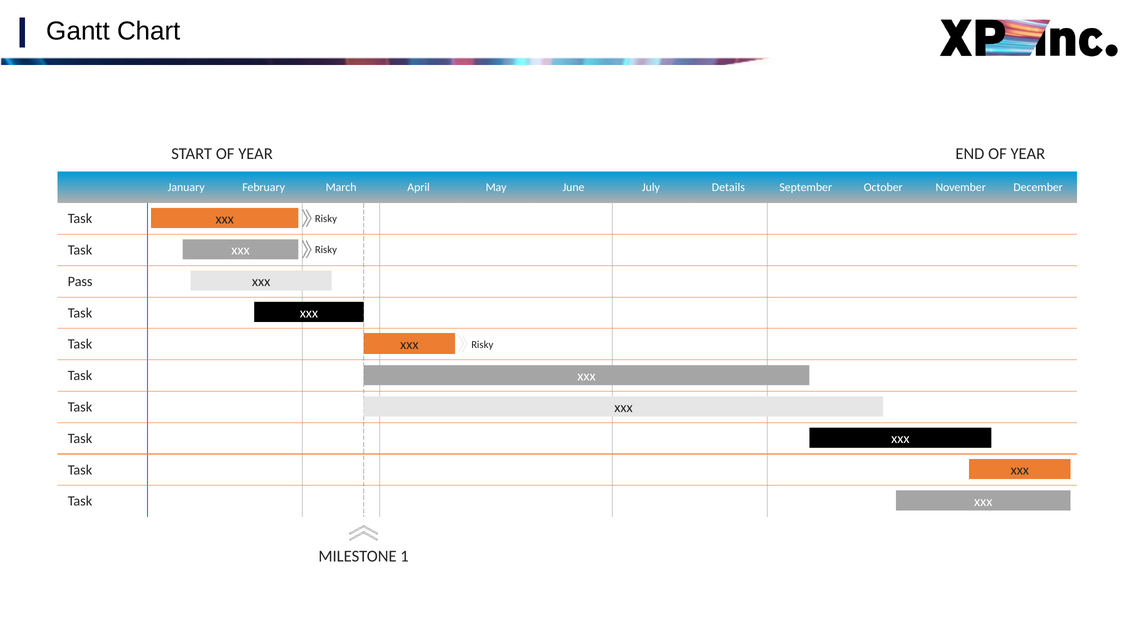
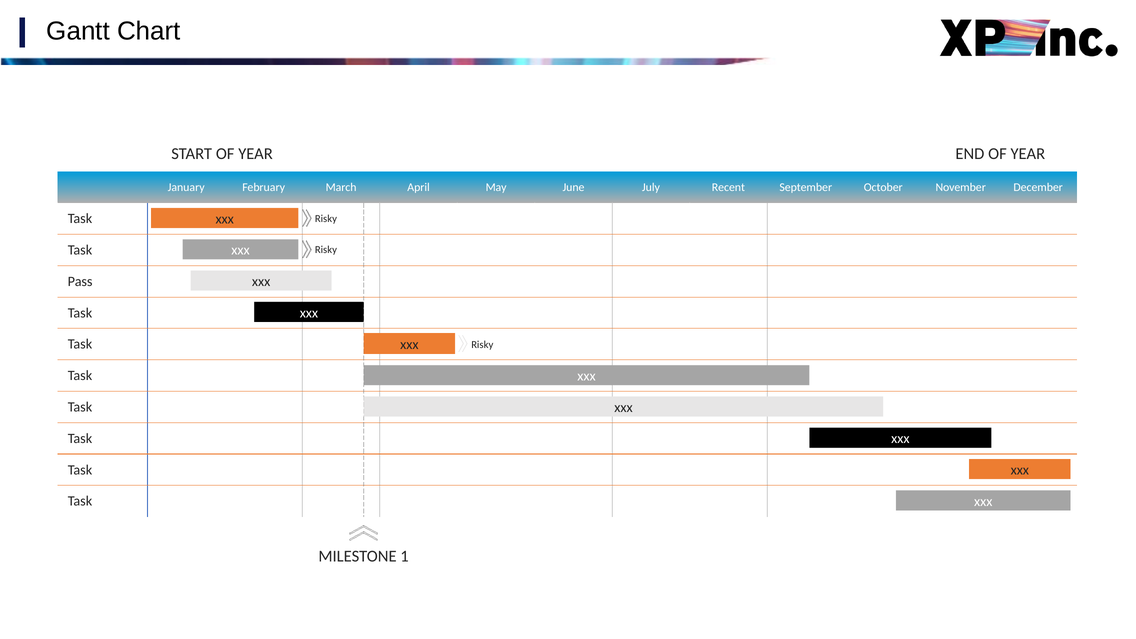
Details: Details -> Recent
